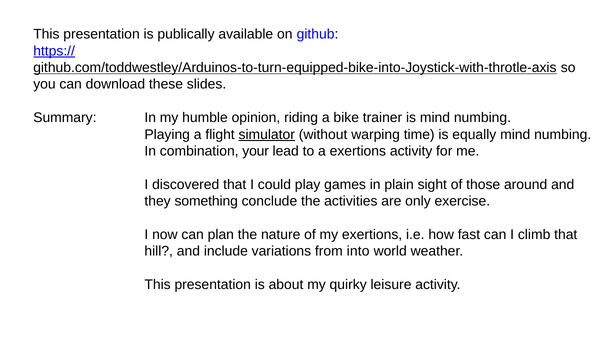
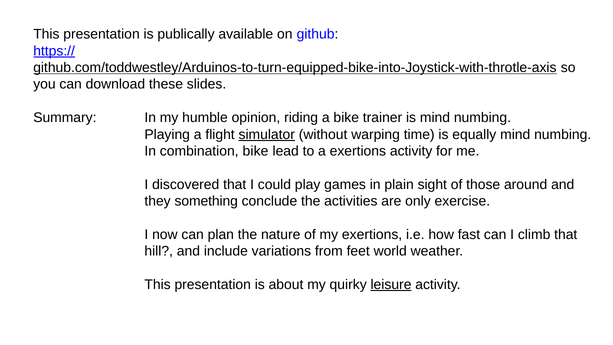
combination your: your -> bike
into: into -> feet
leisure underline: none -> present
